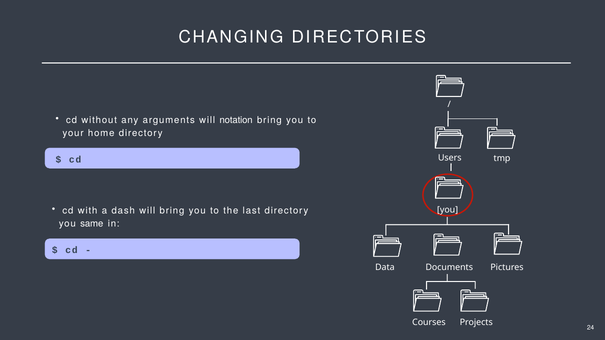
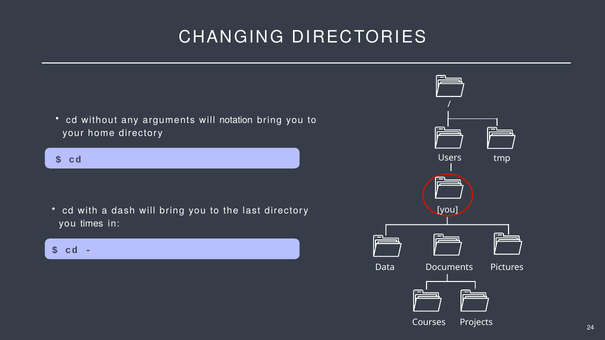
same: same -> times
